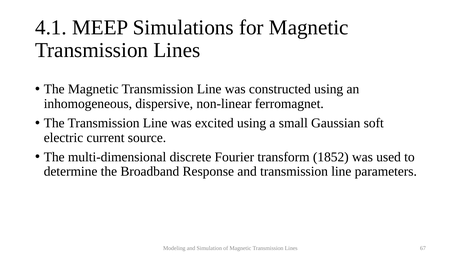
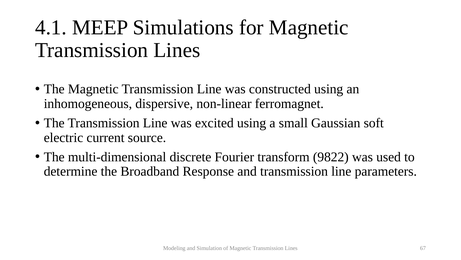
1852: 1852 -> 9822
